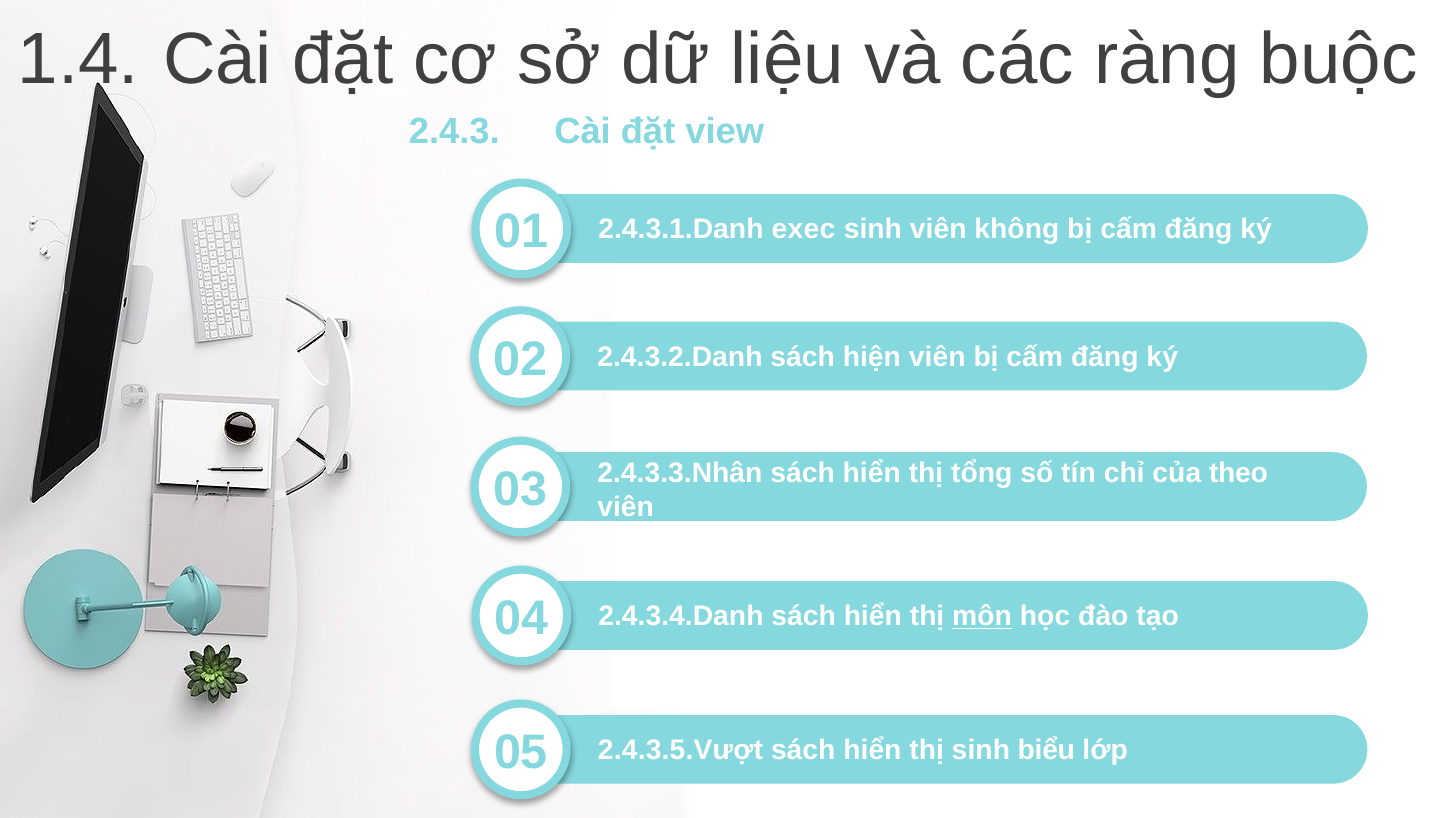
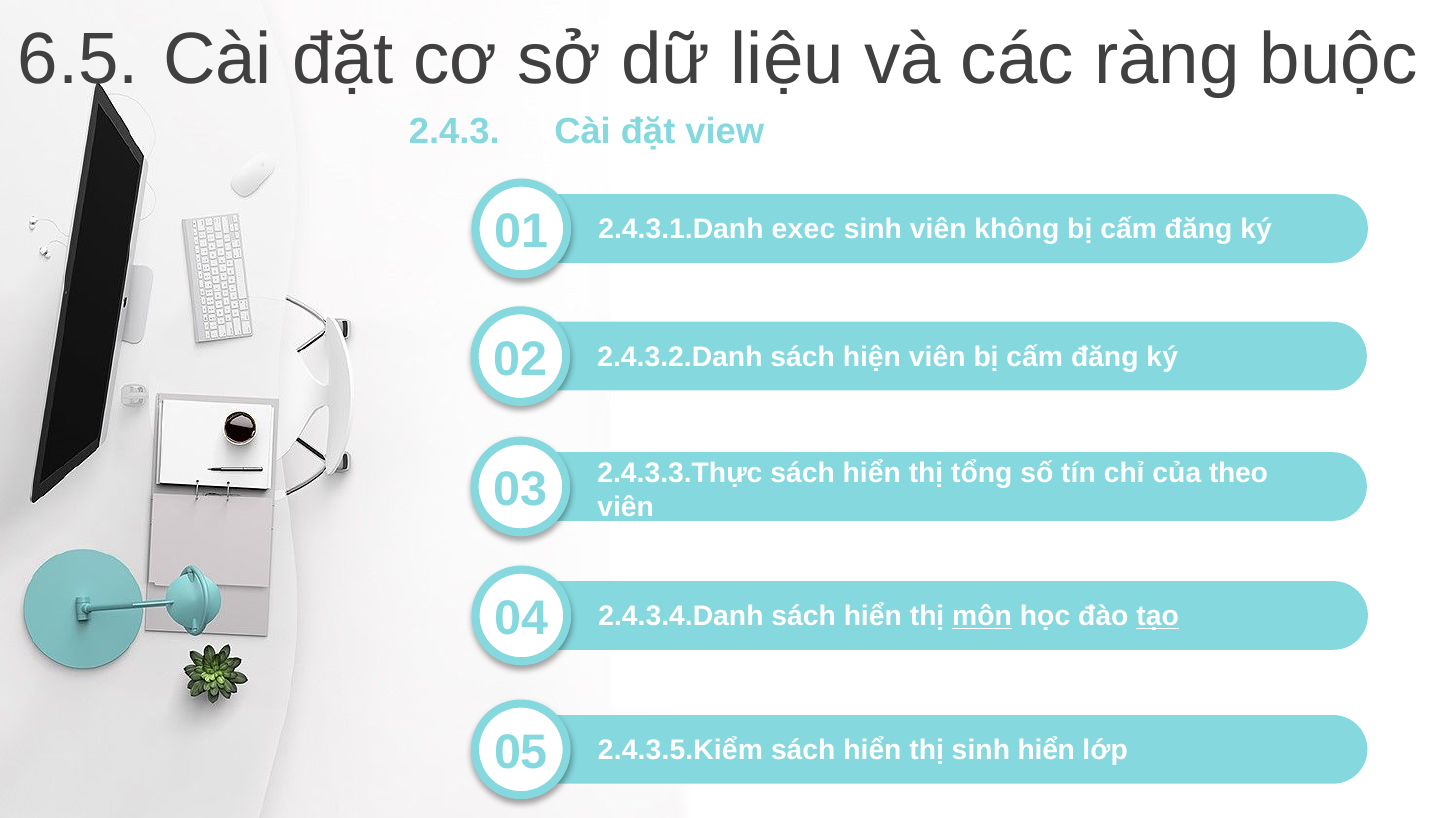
1.4: 1.4 -> 6.5
2.4.3.3.Nhân: 2.4.3.3.Nhân -> 2.4.3.3.Thực
tạo underline: none -> present
2.4.3.5.Vượt: 2.4.3.5.Vượt -> 2.4.3.5.Kiểm
sinh biểu: biểu -> hiển
